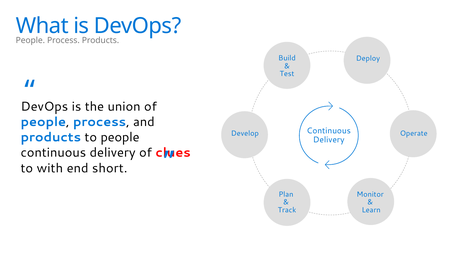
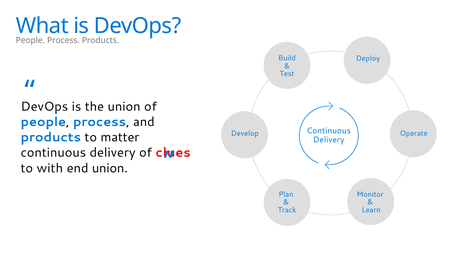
to people: people -> matter
end short: short -> union
